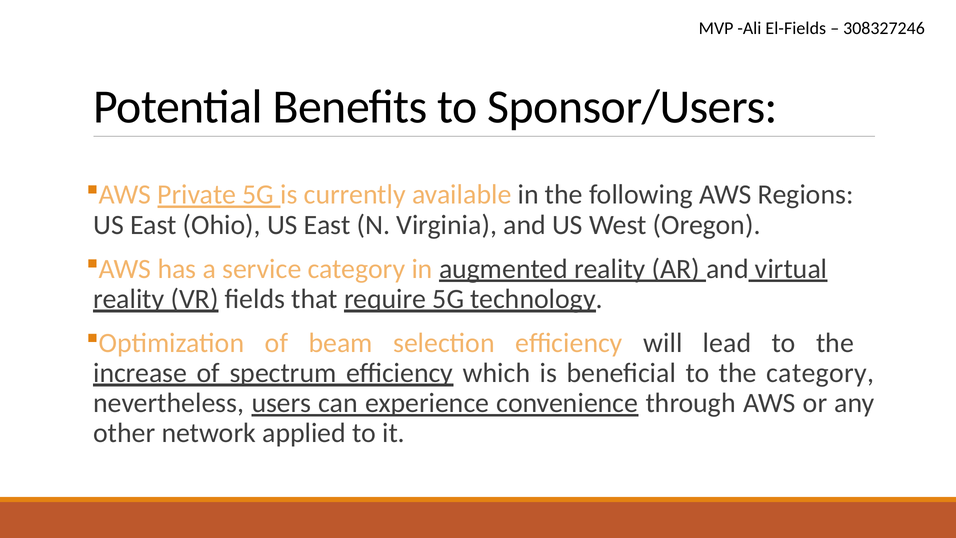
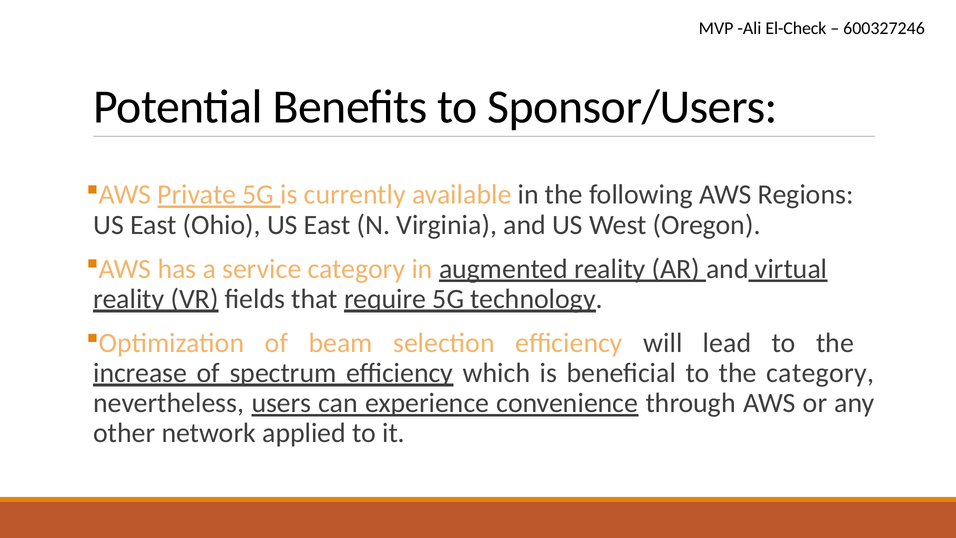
El-Fields: El-Fields -> El-Check
308327246: 308327246 -> 600327246
